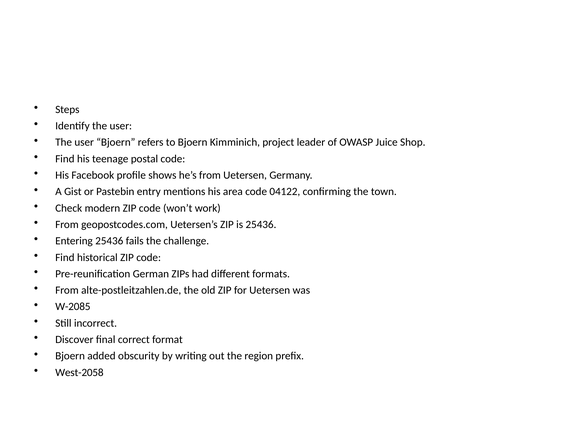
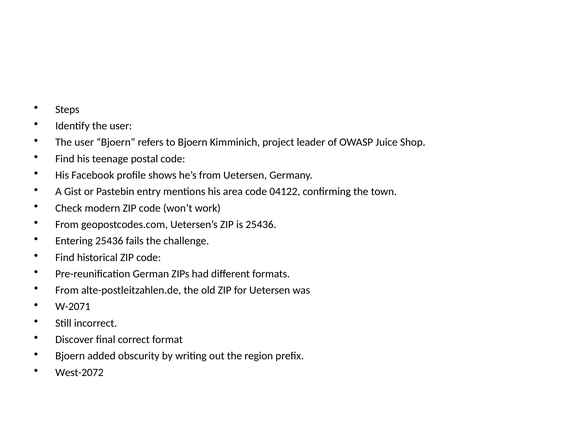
W-2085: W-2085 -> W-2071
West-2058: West-2058 -> West-2072
